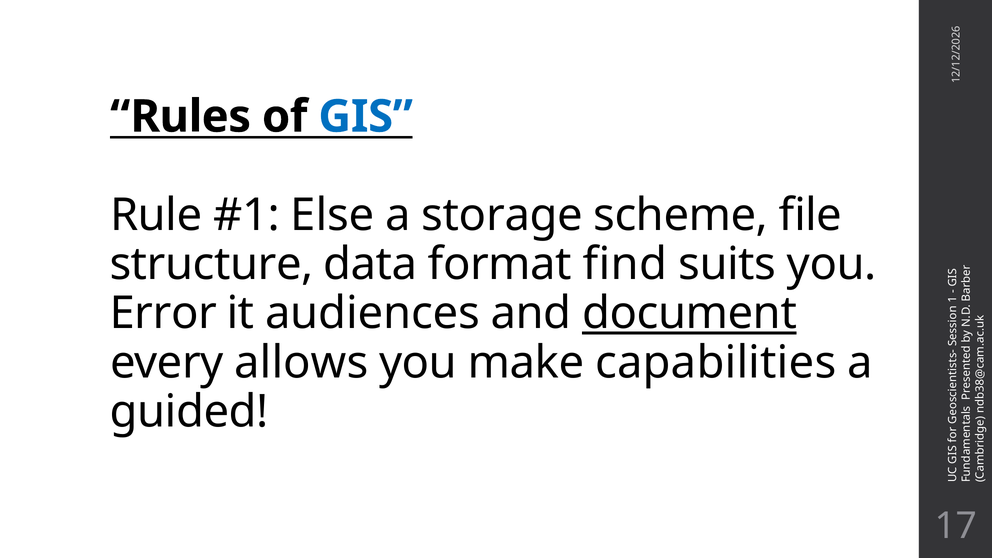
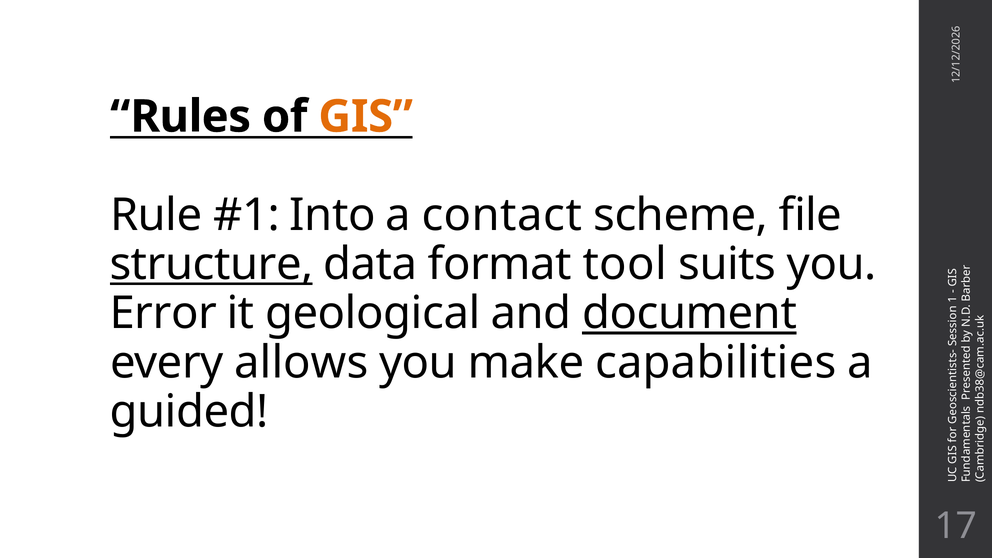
GIS colour: blue -> orange
Else: Else -> Into
storage: storage -> contact
structure underline: none -> present
find: find -> tool
audiences: audiences -> geological
